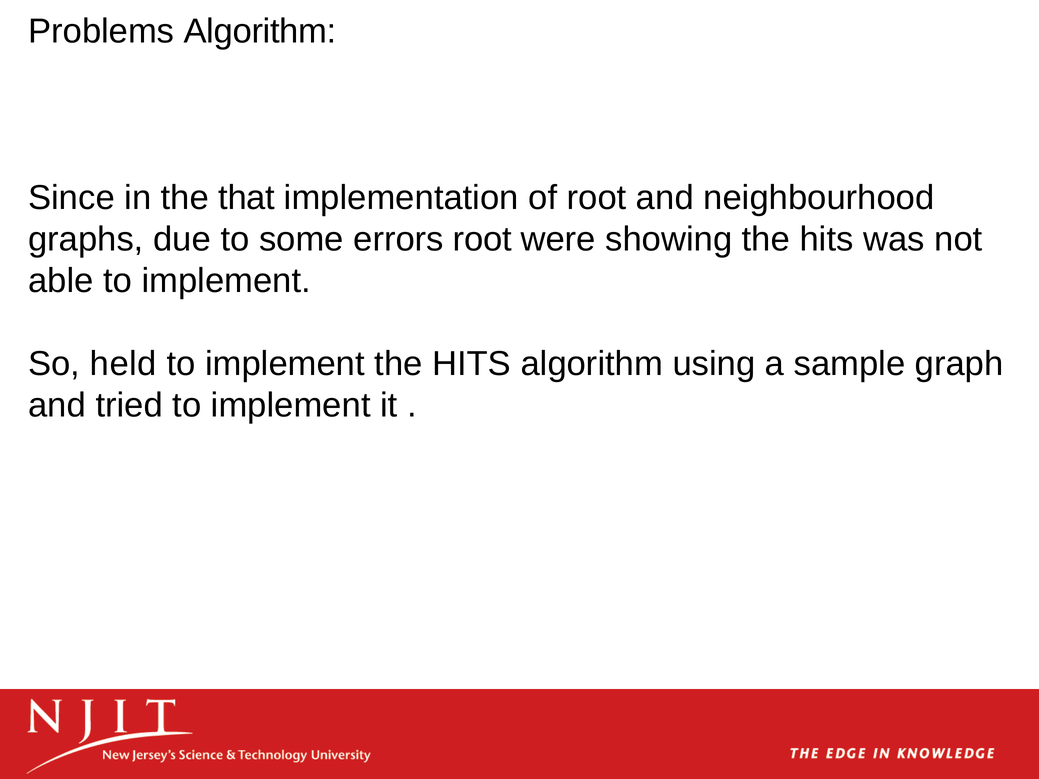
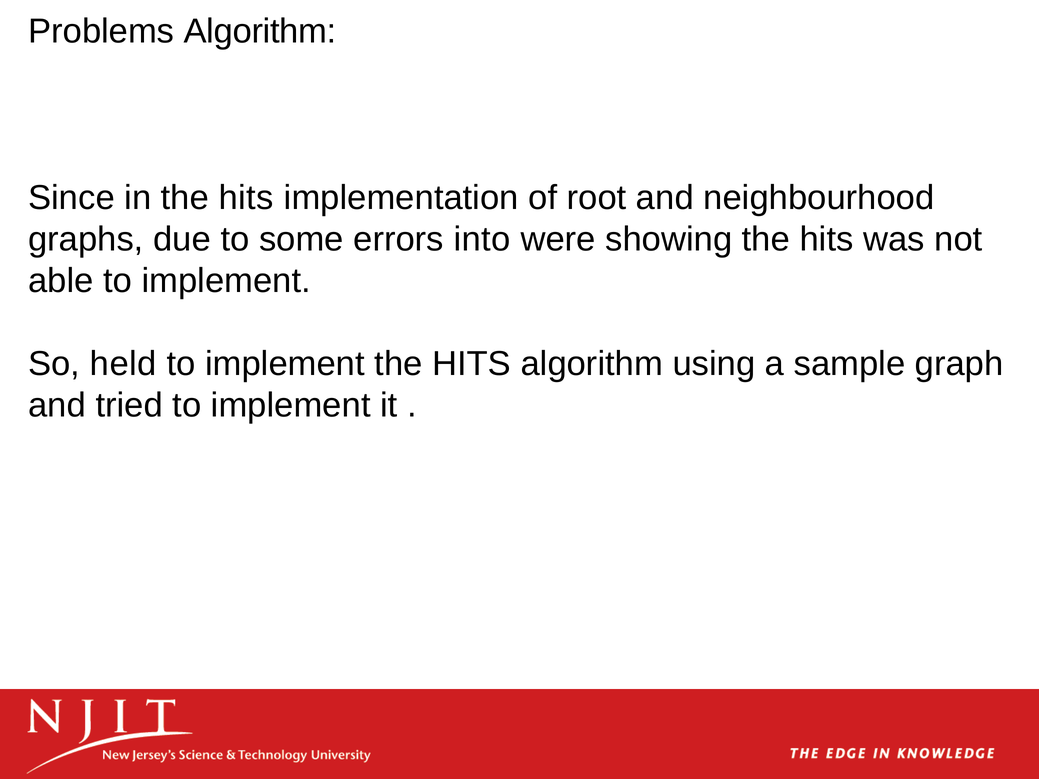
in the that: that -> hits
errors root: root -> into
